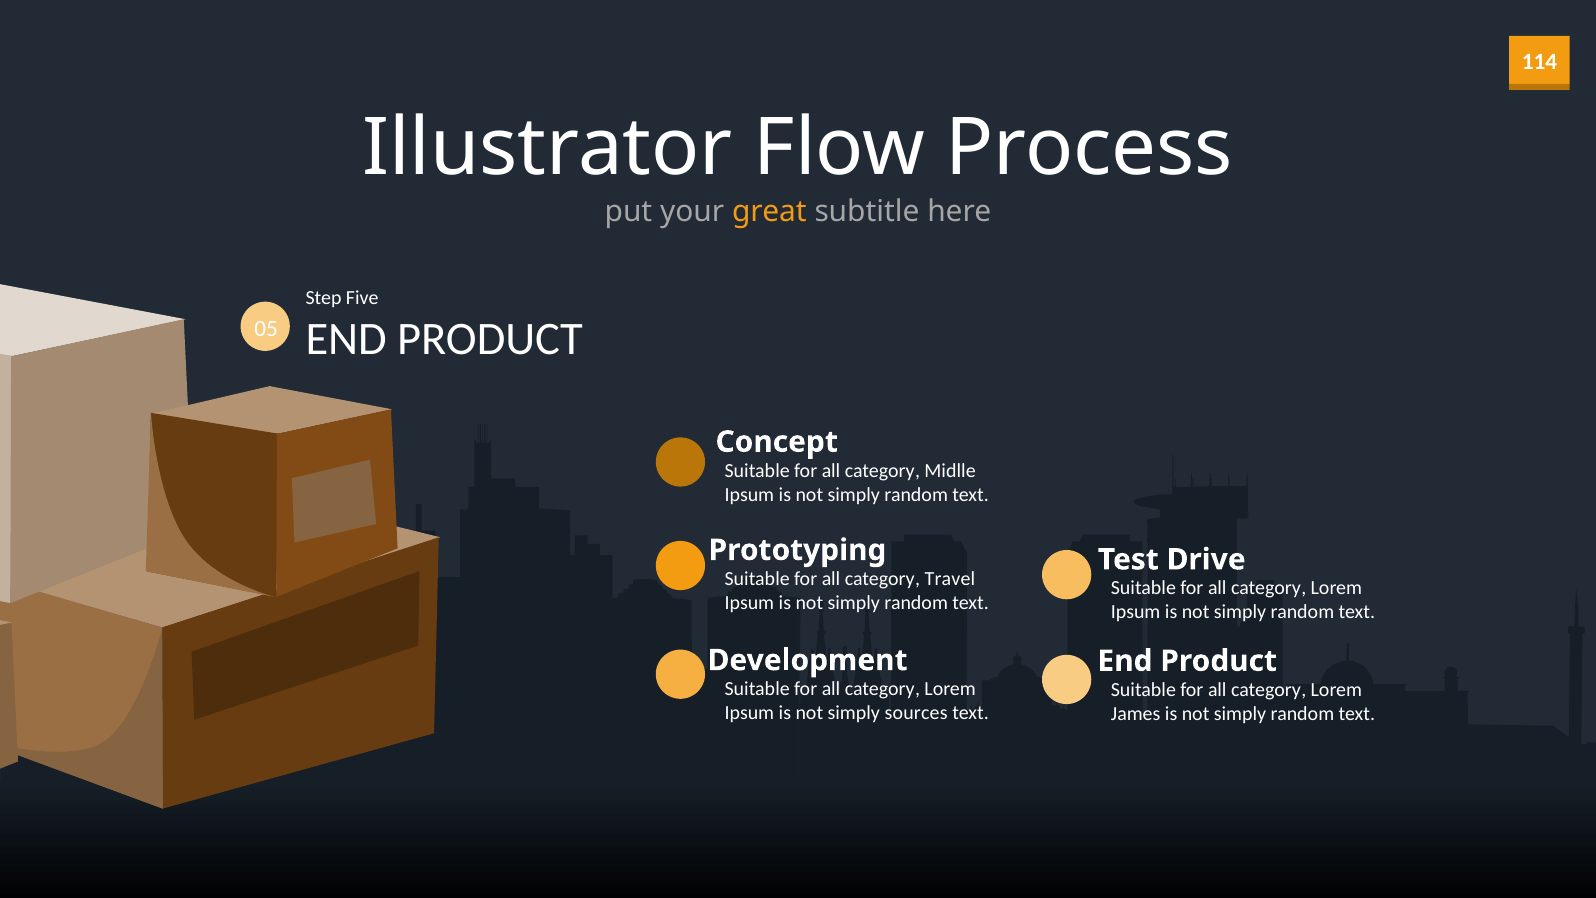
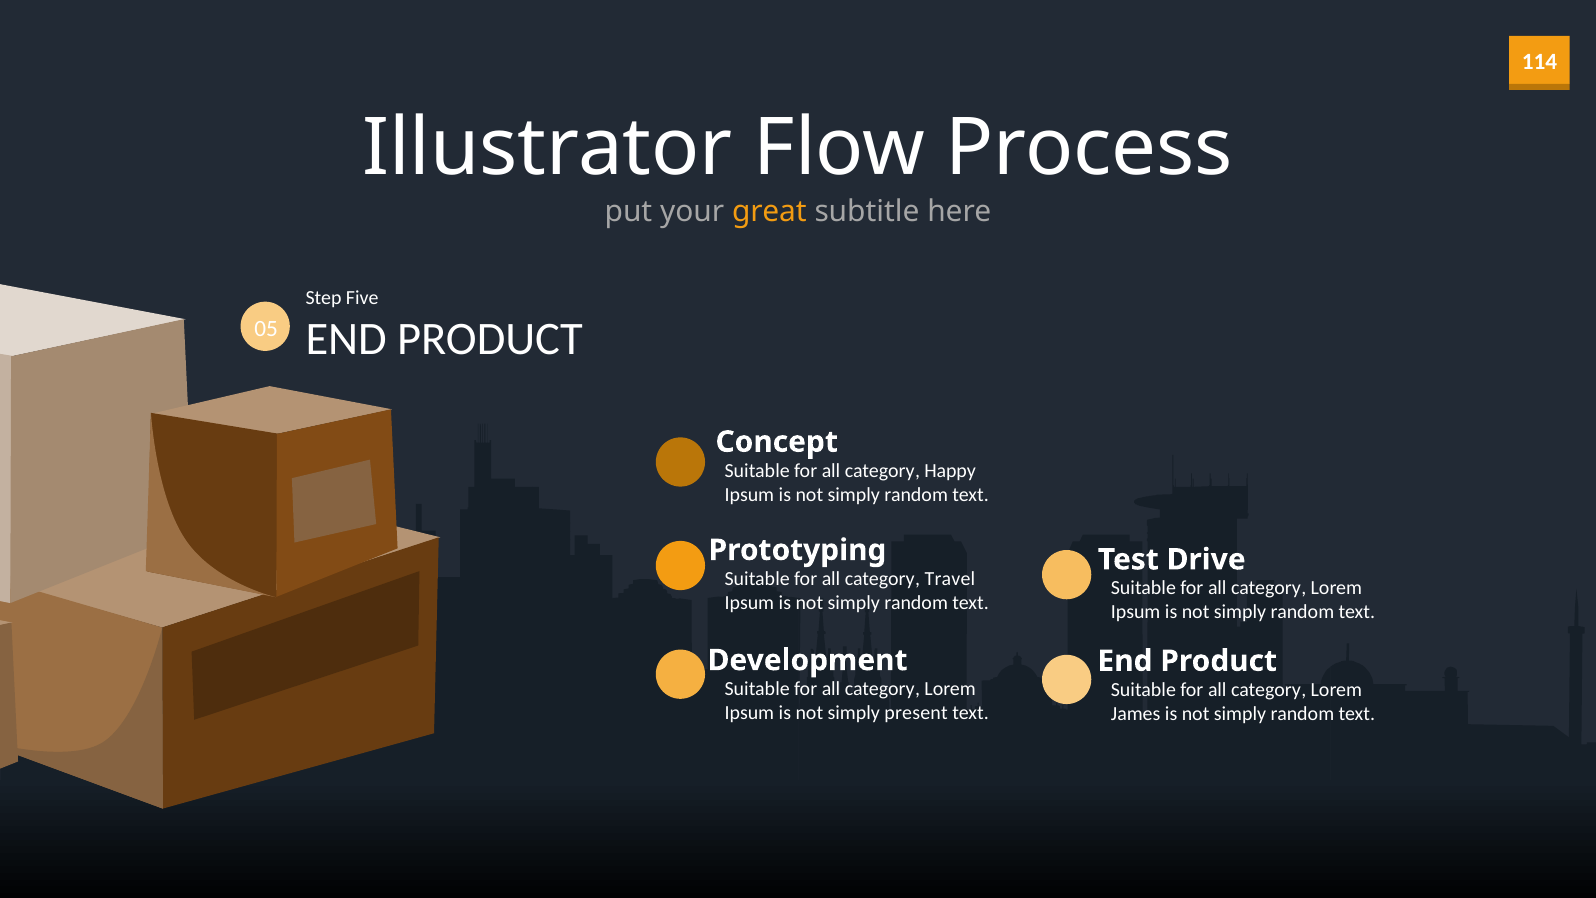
Midlle: Midlle -> Happy
sources: sources -> present
